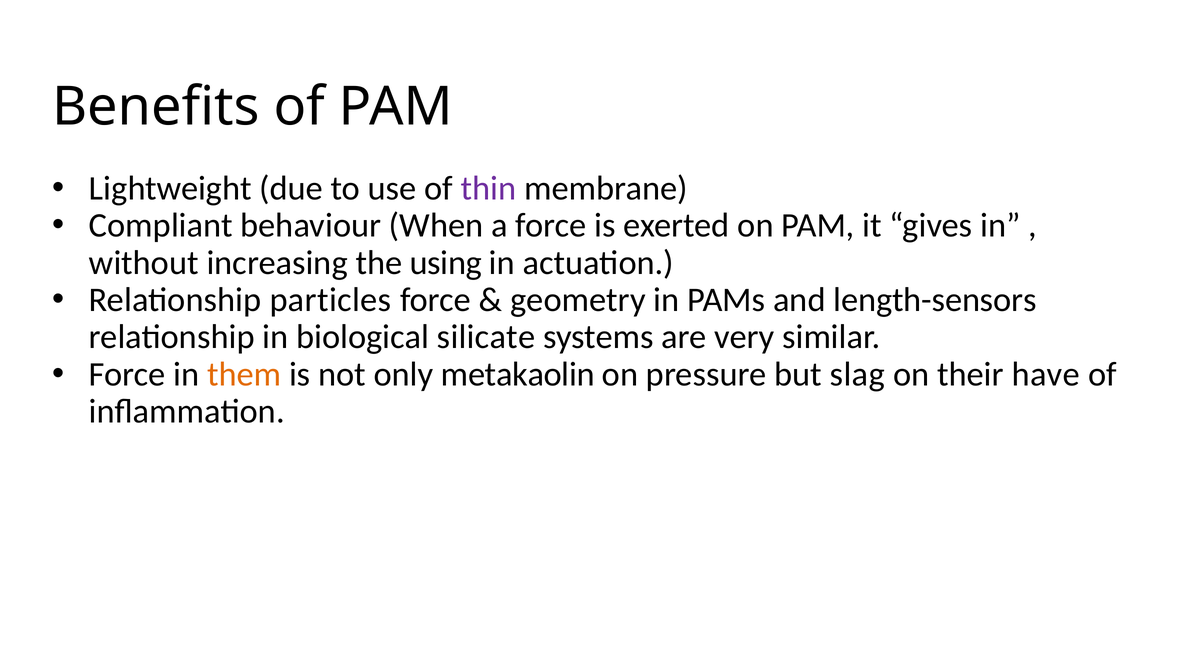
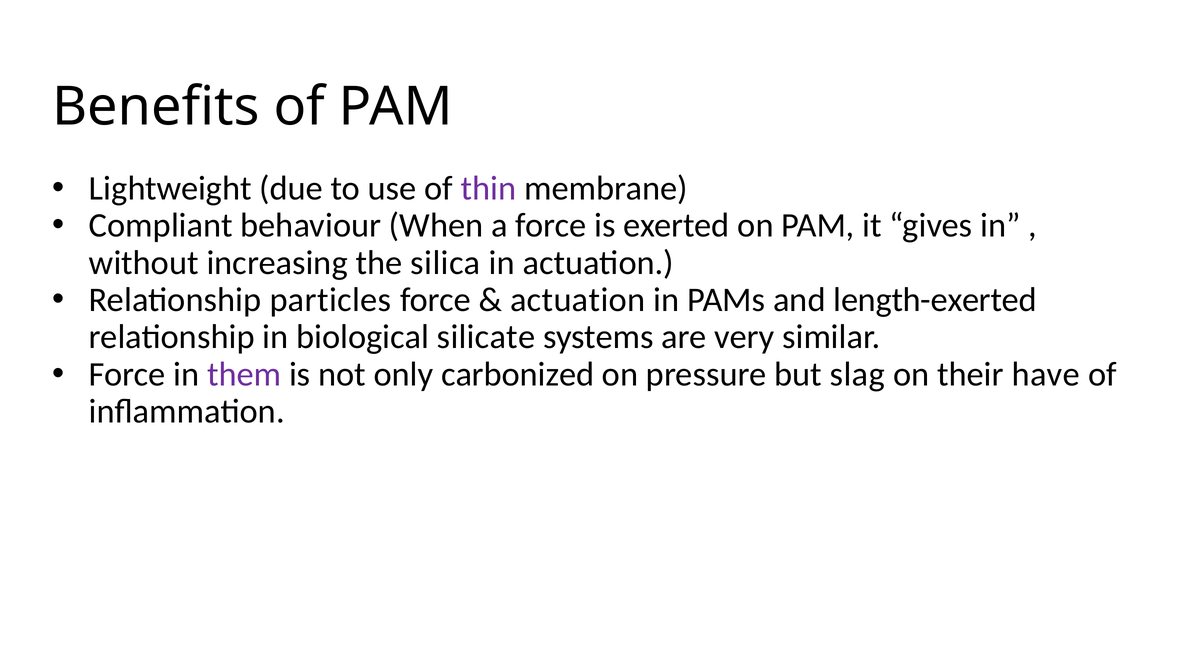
using: using -> silica
geometry at (578, 300): geometry -> actuation
length-sensors: length-sensors -> length-exerted
them colour: orange -> purple
metakaolin: metakaolin -> carbonized
